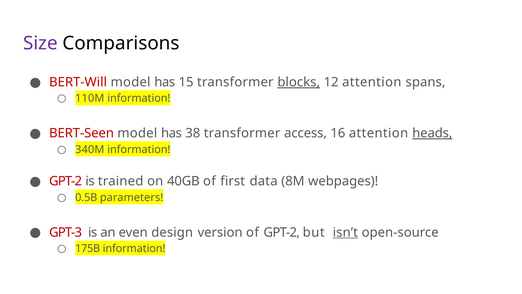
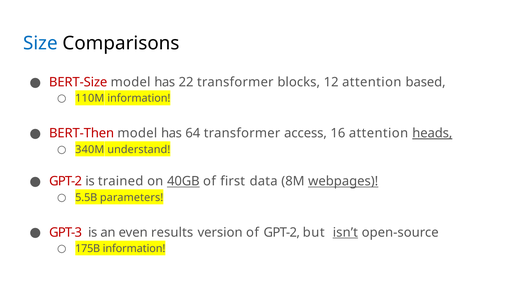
Size colour: purple -> blue
BERT-Will: BERT-Will -> BERT-Size
15: 15 -> 22
blocks underline: present -> none
spans: spans -> based
BERT-Seen: BERT-Seen -> BERT-Then
38: 38 -> 64
340M information: information -> understand
40GB underline: none -> present
webpages underline: none -> present
0.5B: 0.5B -> 5.5B
design: design -> results
